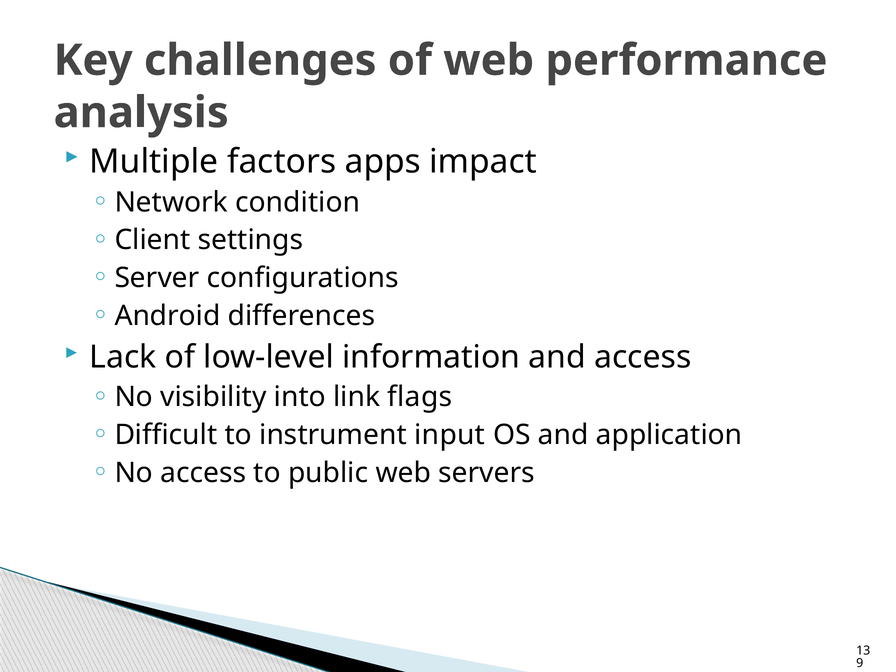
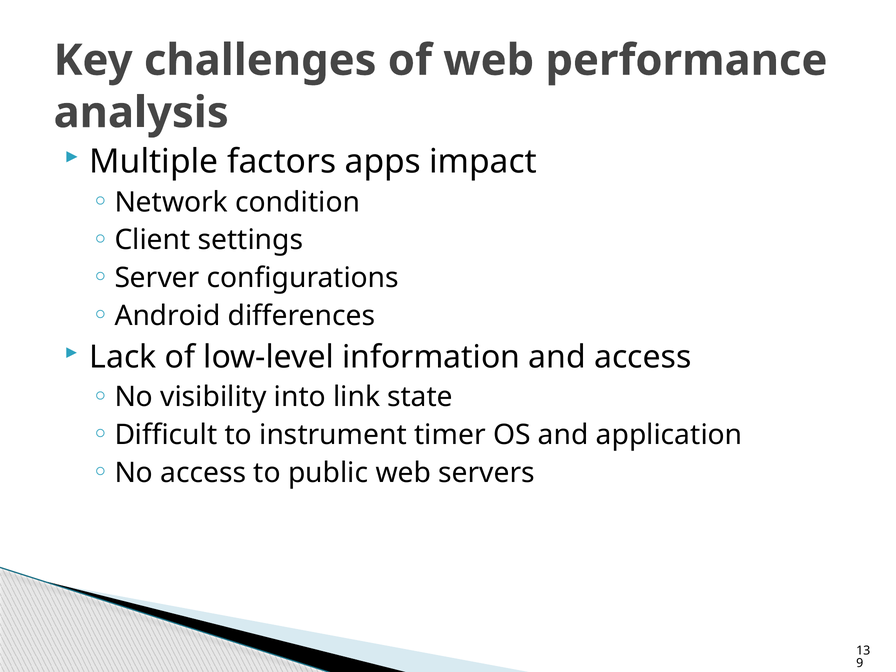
flags: flags -> state
input: input -> timer
